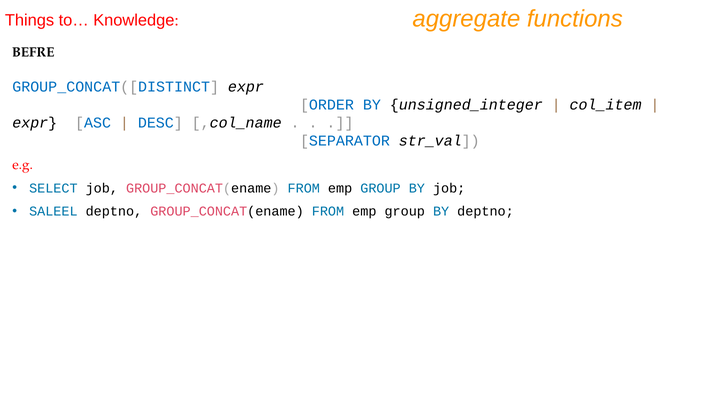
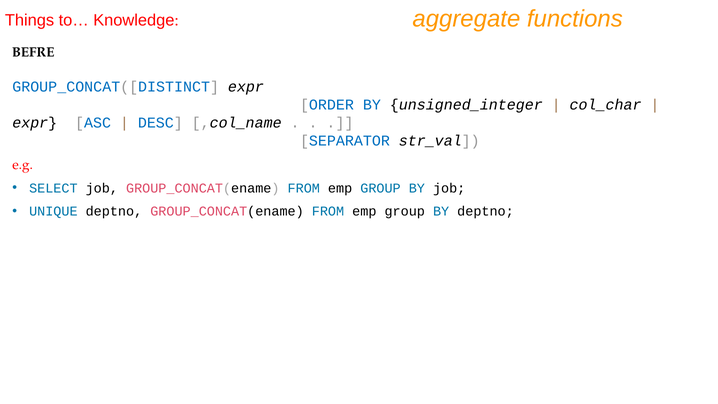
col_item: col_item -> col_char
SALEEL: SALEEL -> UNIQUE
